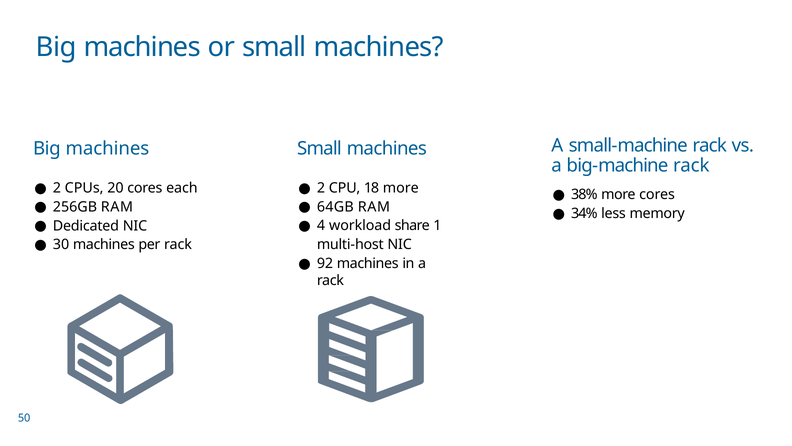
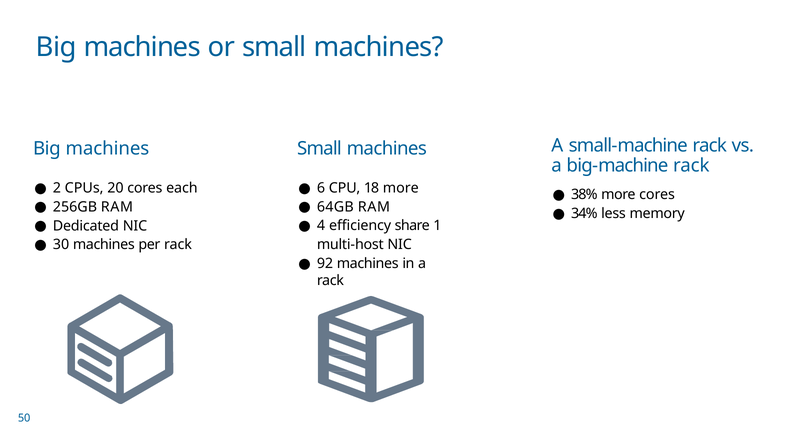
2 at (321, 188): 2 -> 6
workload: workload -> efficiency
